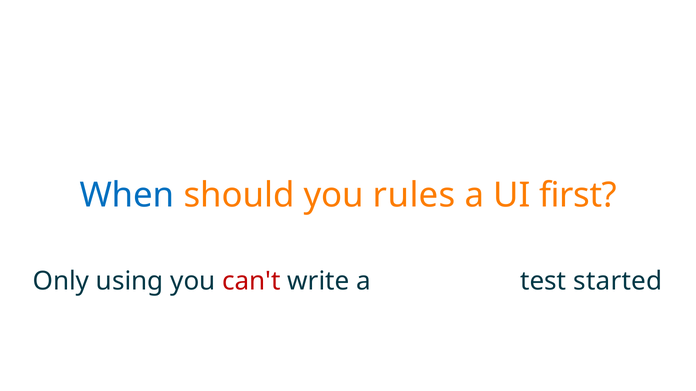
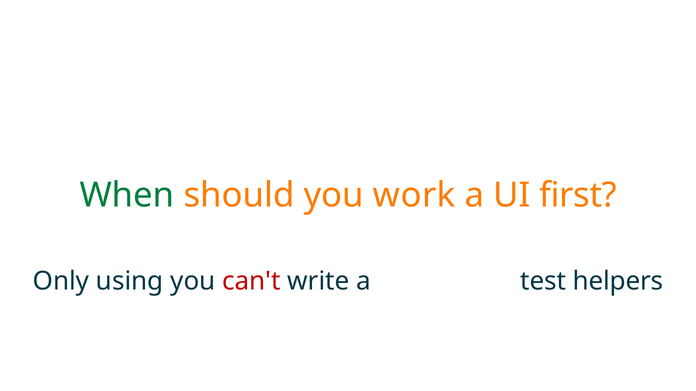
When colour: blue -> green
rules: rules -> work
started: started -> helpers
